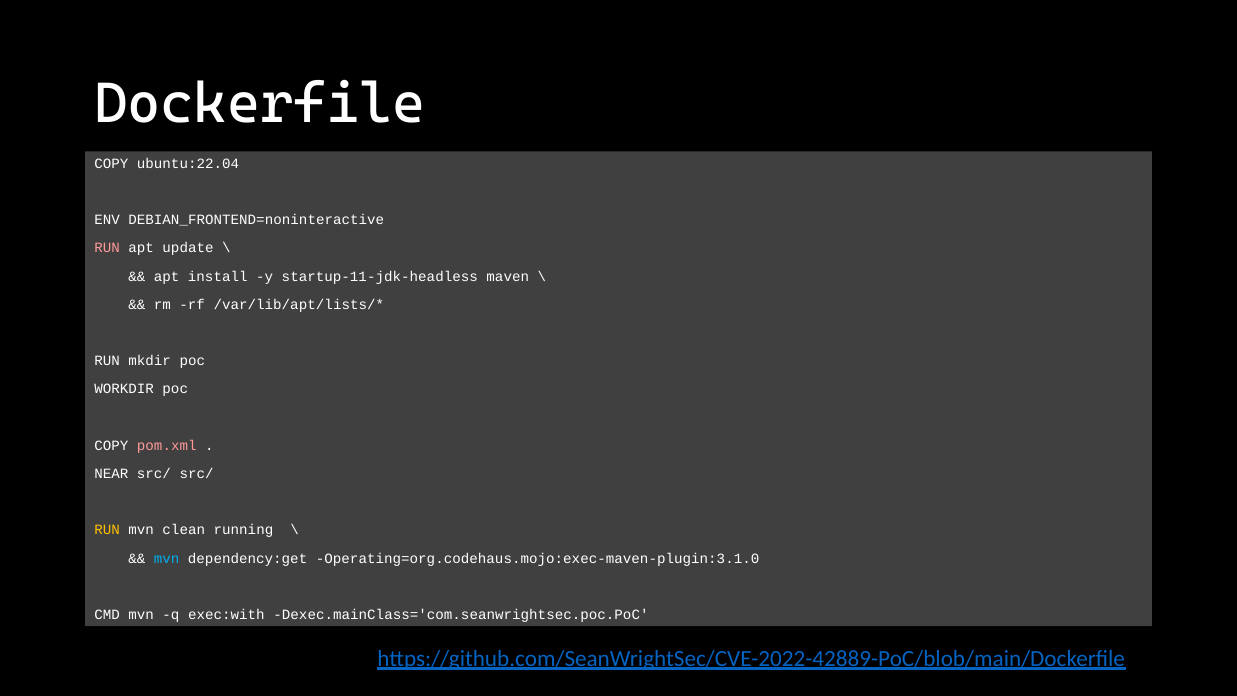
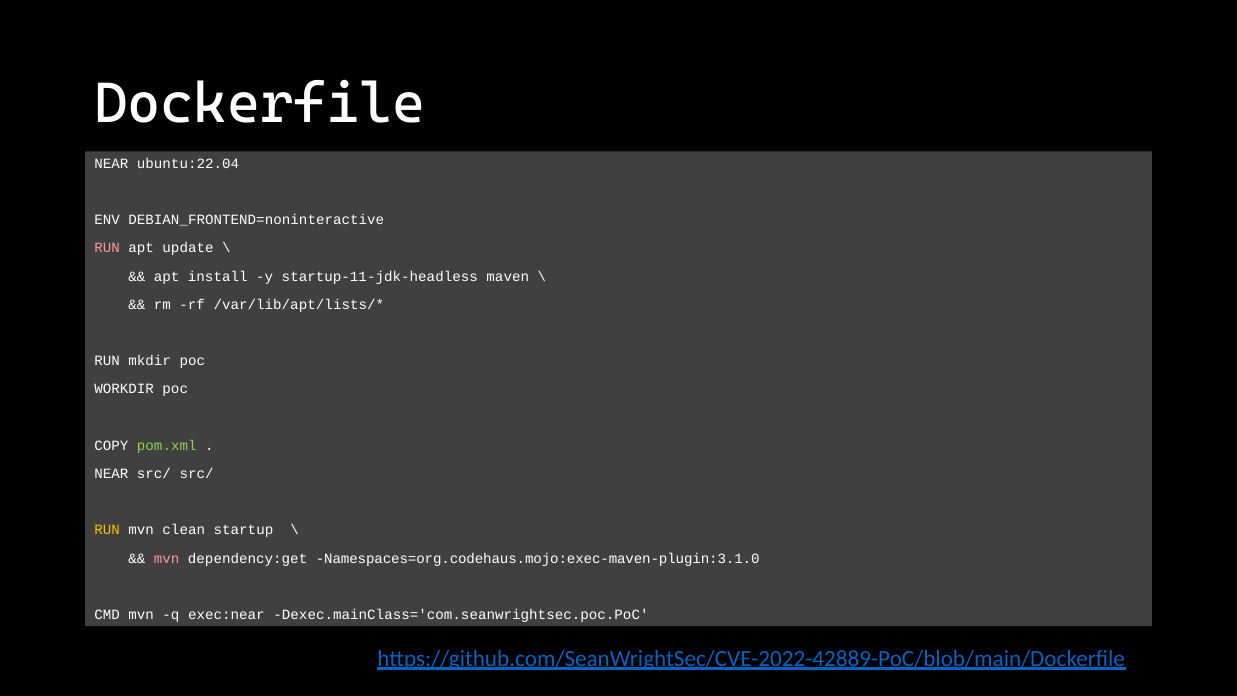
COPY at (111, 164): COPY -> NEAR
pom.xml colour: pink -> light green
running: running -> startup
mvn at (167, 558) colour: light blue -> pink
Operating=org.codehaus.mojo:exec-maven-plugin:3.1.0: Operating=org.codehaus.mojo:exec-maven-plugin:3.1.0 -> Namespaces=org.codehaus.mojo:exec-maven-plugin:3.1.0
exec:with: exec:with -> exec:near
